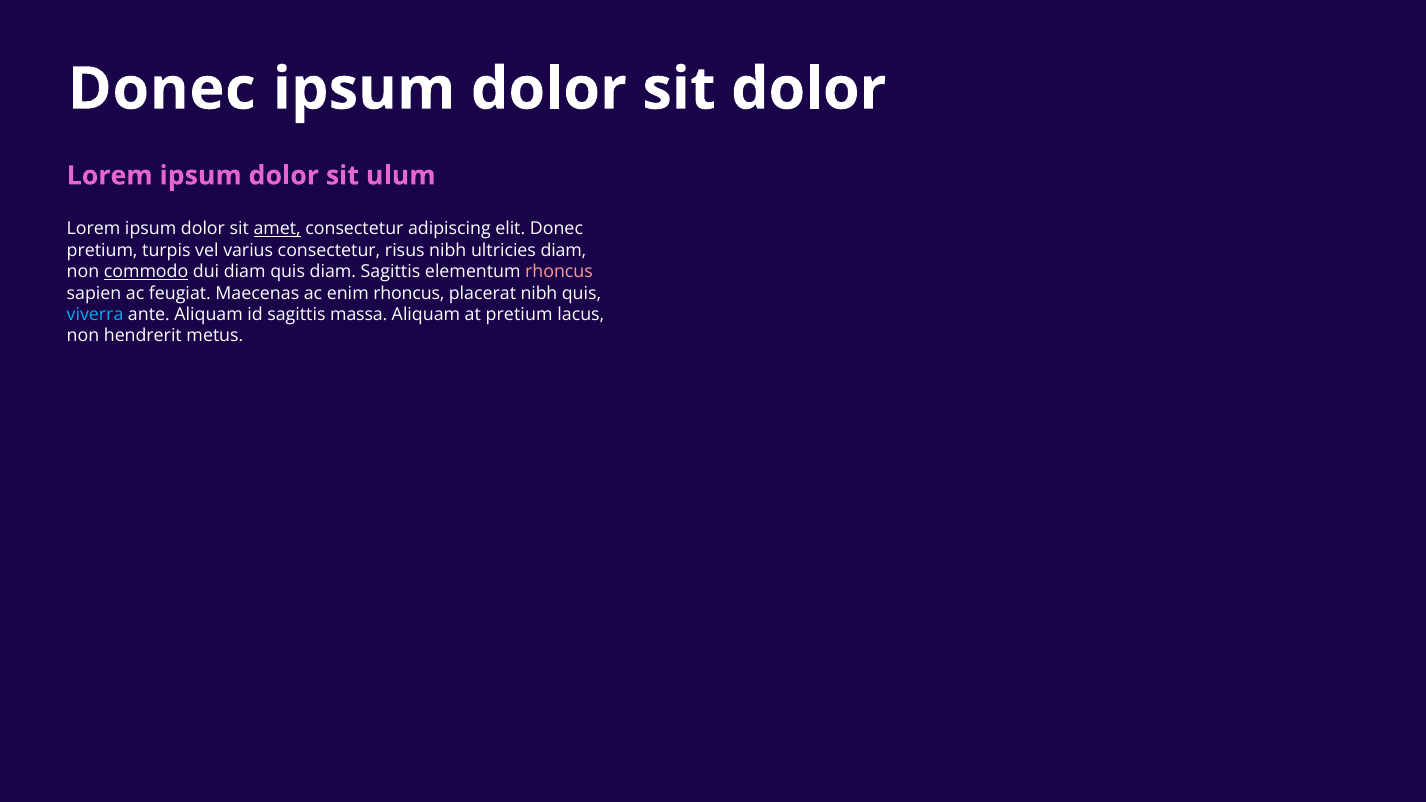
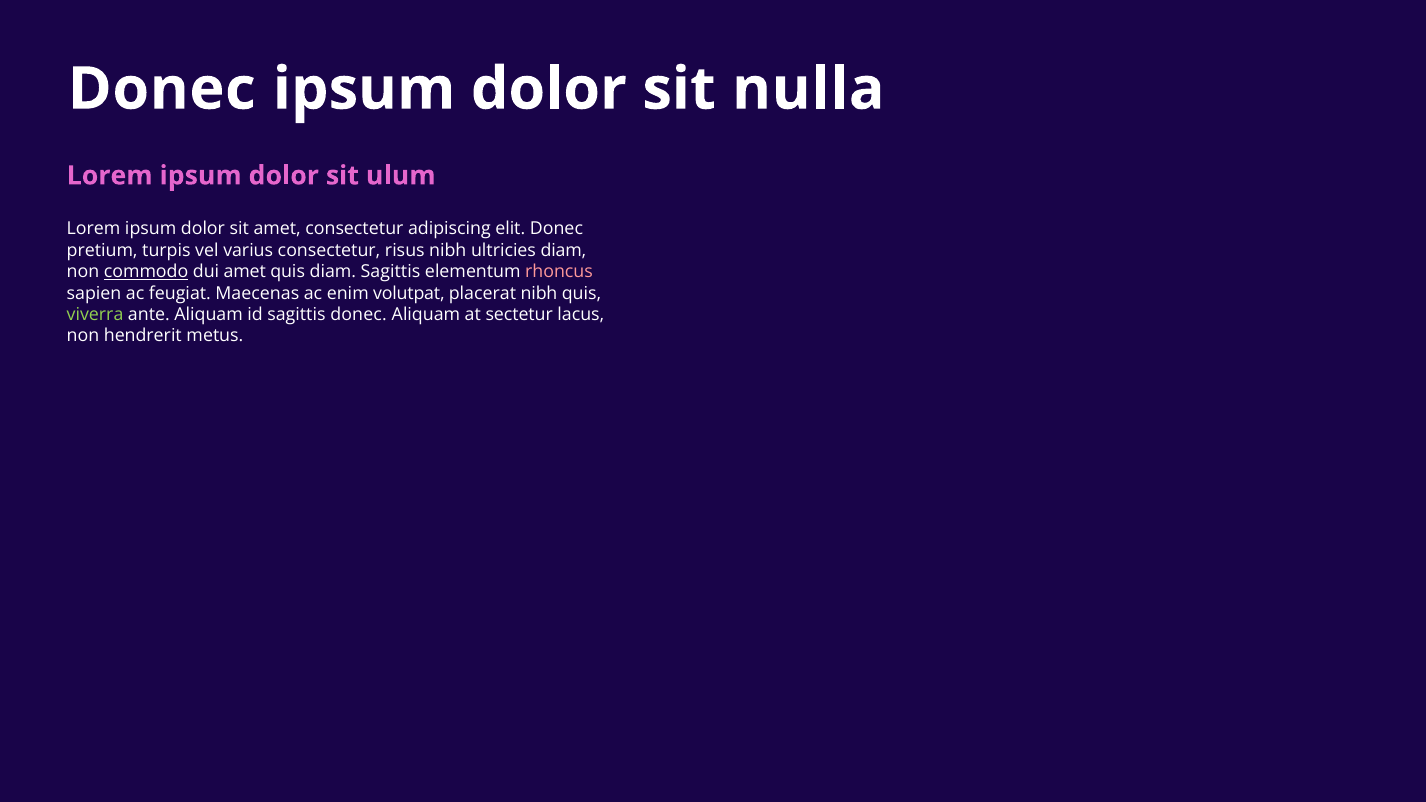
sit dolor: dolor -> nulla
amet at (277, 229) underline: present -> none
dui diam: diam -> amet
enim rhoncus: rhoncus -> volutpat
viverra colour: light blue -> light green
sagittis massa: massa -> donec
at pretium: pretium -> sectetur
